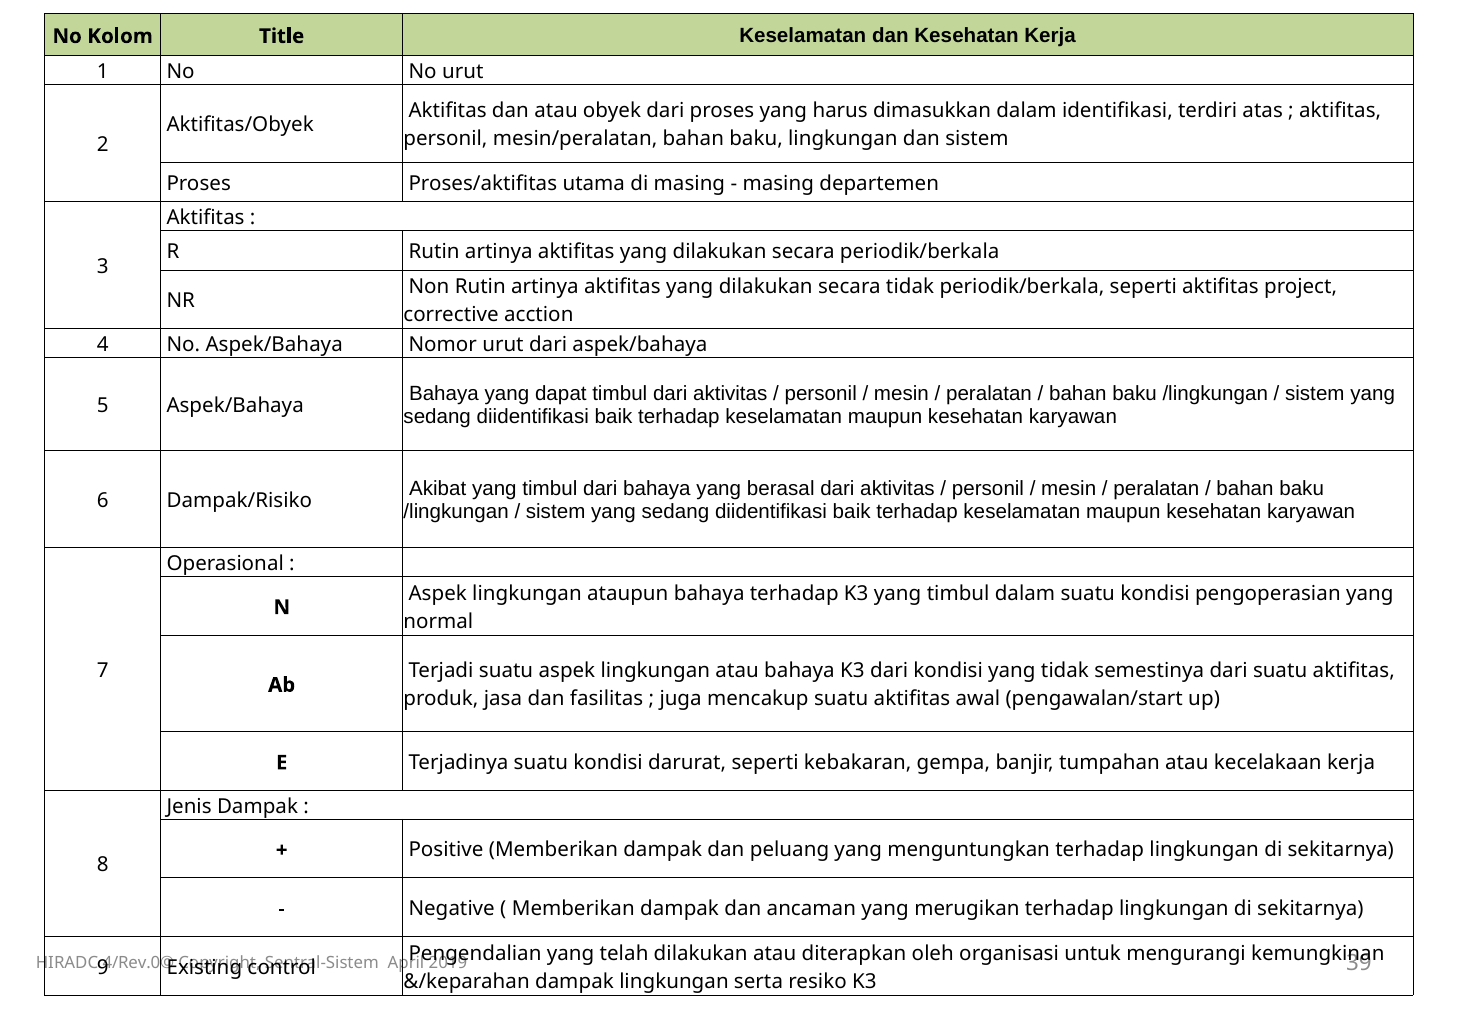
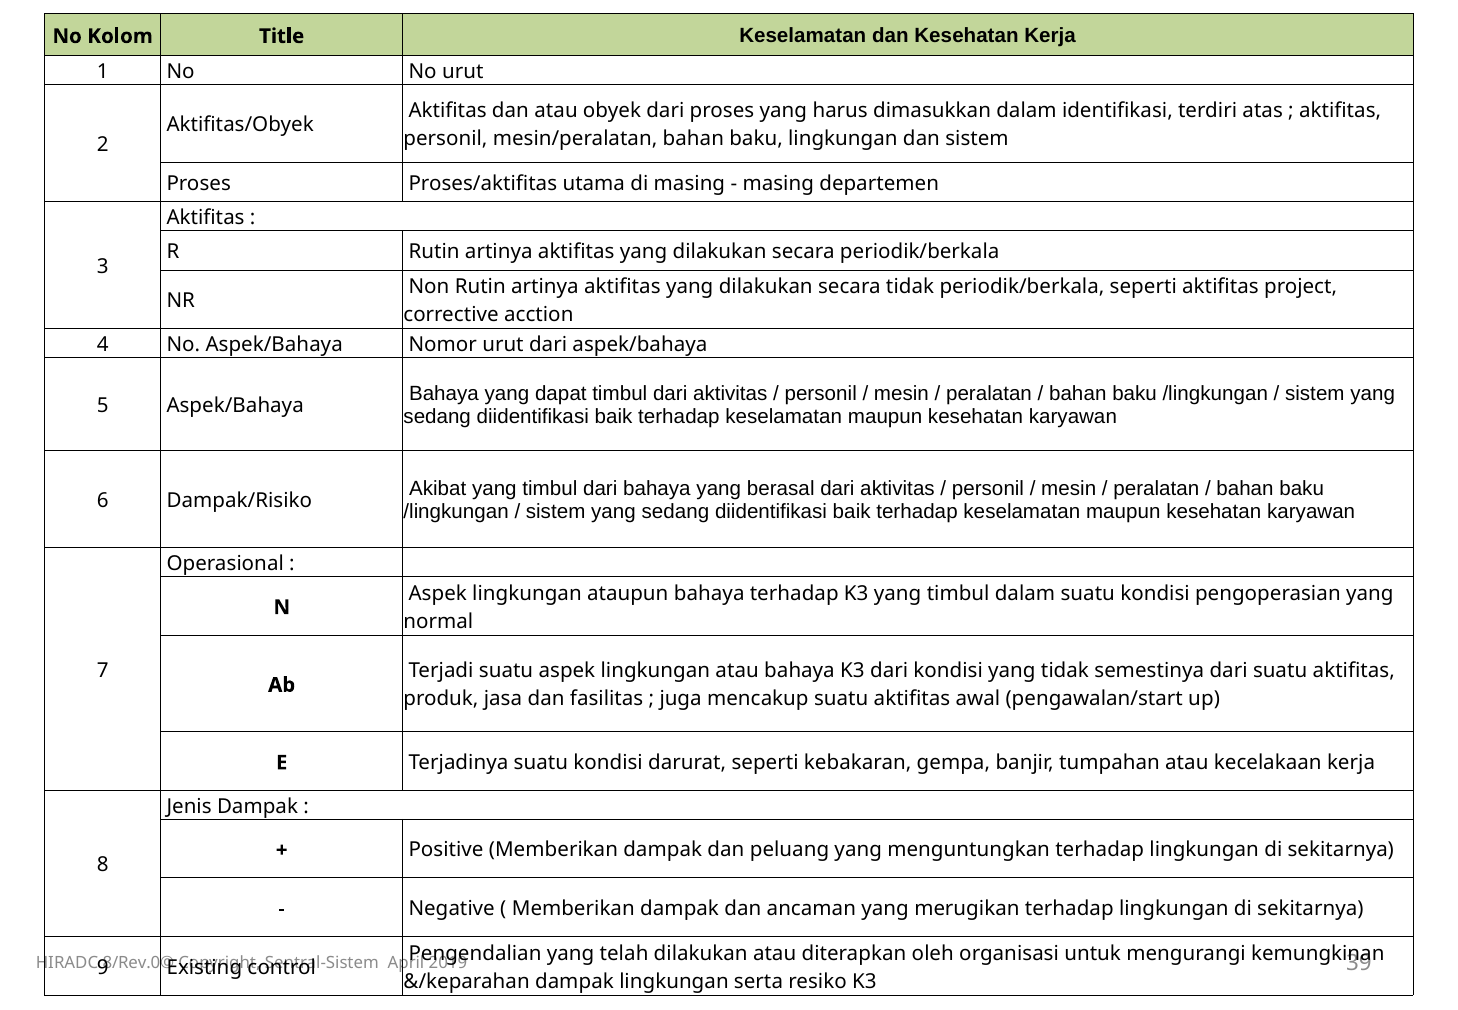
4/Rev.0©: 4/Rev.0© -> 8/Rev.0©
